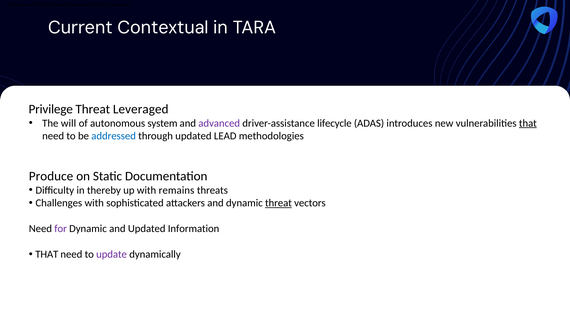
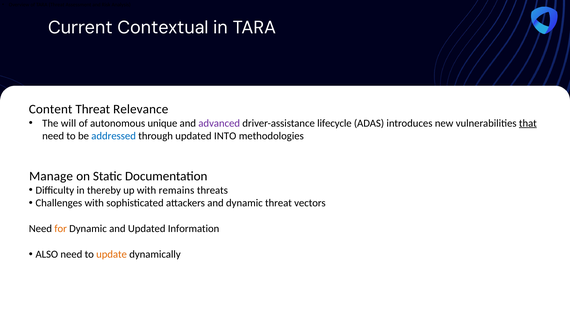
Privilege: Privilege -> Content
Leveraged: Leveraged -> Relevance
system: system -> unique
LEAD: LEAD -> INTO
Produce: Produce -> Manage
threat at (278, 203) underline: present -> none
for colour: purple -> orange
THAT at (47, 254): THAT -> ALSO
update colour: purple -> orange
